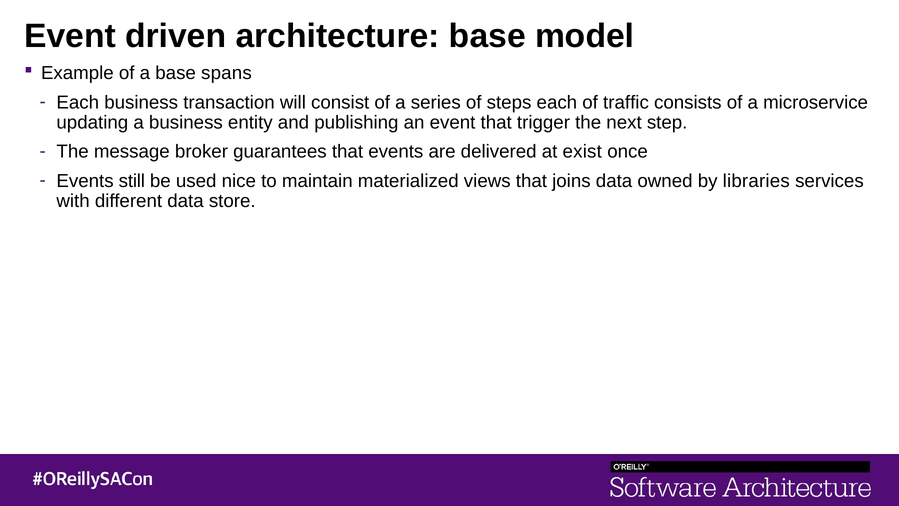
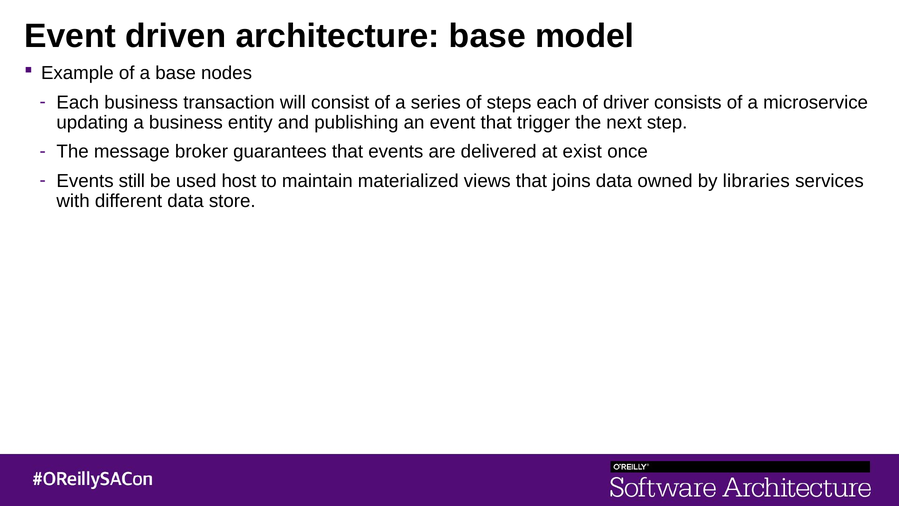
spans: spans -> nodes
traffic: traffic -> driver
nice: nice -> host
